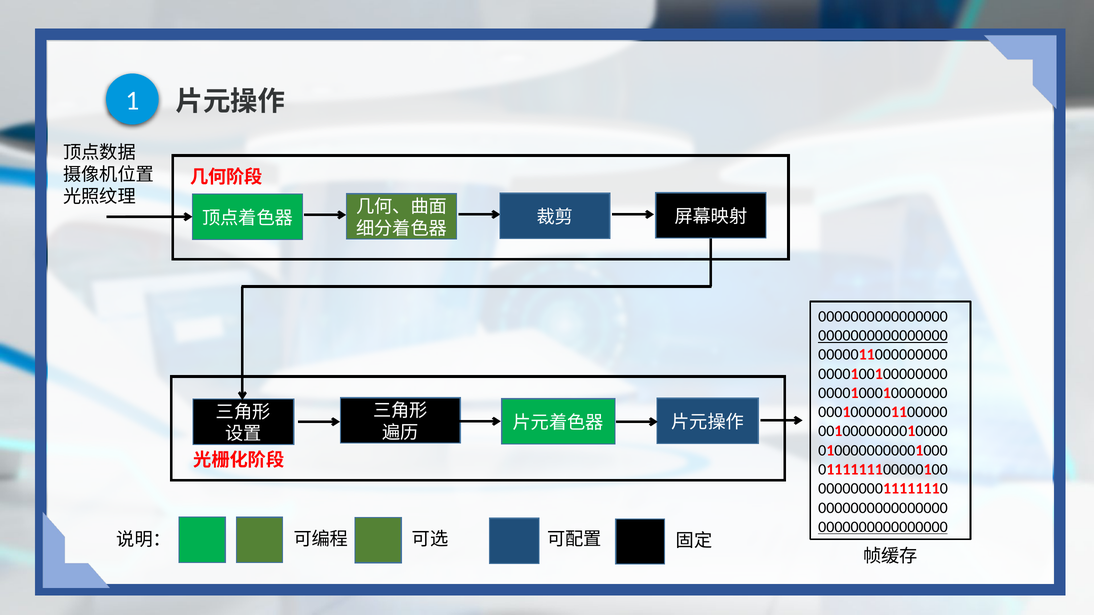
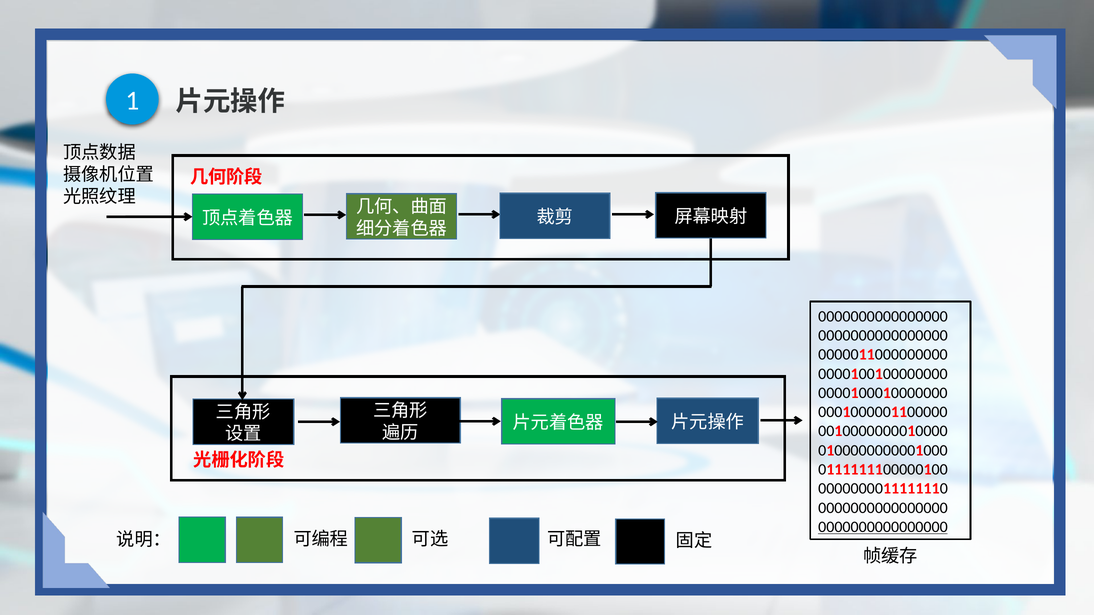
0000000000000000 at (883, 336) underline: present -> none
